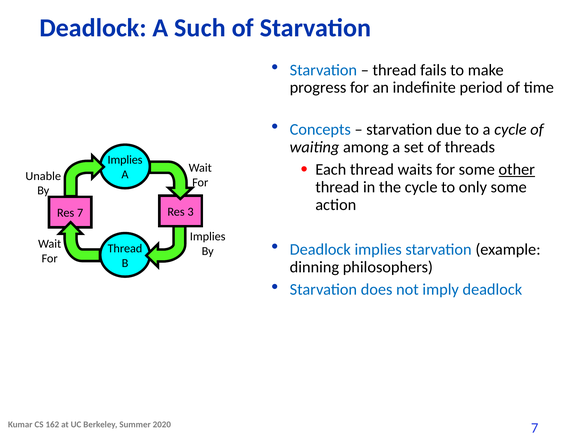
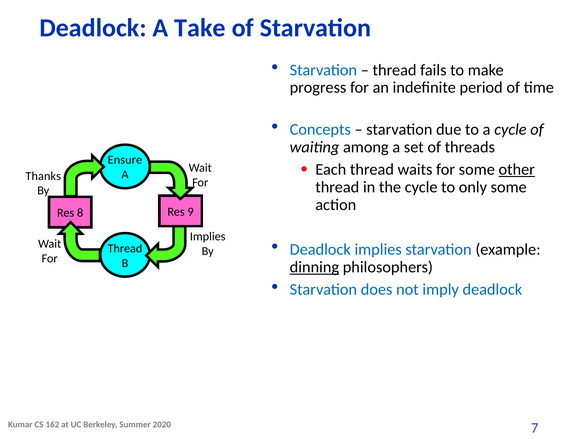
Such: Such -> Take
Implies at (125, 160): Implies -> Ensure
Unable: Unable -> Thanks
3: 3 -> 9
Res 7: 7 -> 8
dinning underline: none -> present
